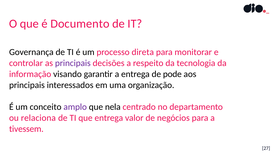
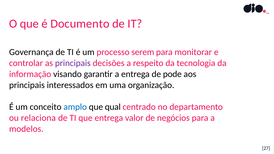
direta: direta -> serem
amplo colour: purple -> blue
nela: nela -> qual
tivessem: tivessem -> modelos
